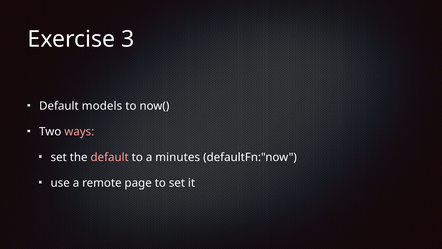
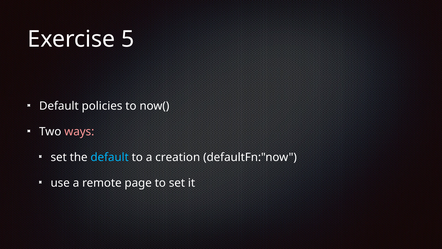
3: 3 -> 5
models: models -> policies
default at (110, 157) colour: pink -> light blue
minutes: minutes -> creation
